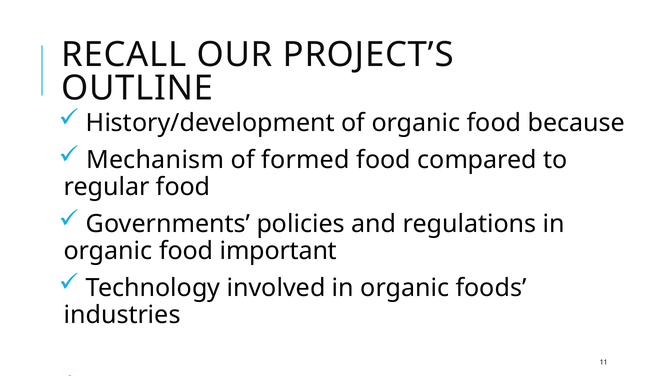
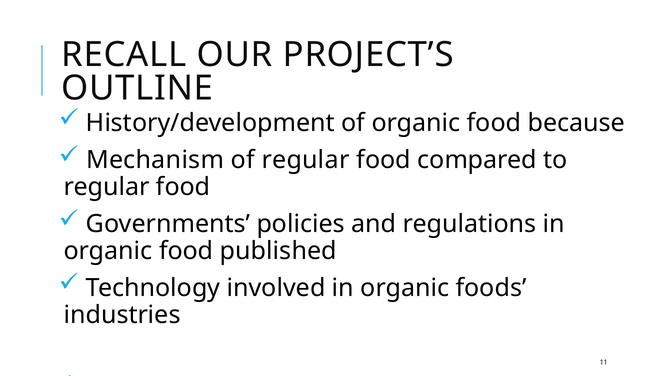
of formed: formed -> regular
important: important -> published
